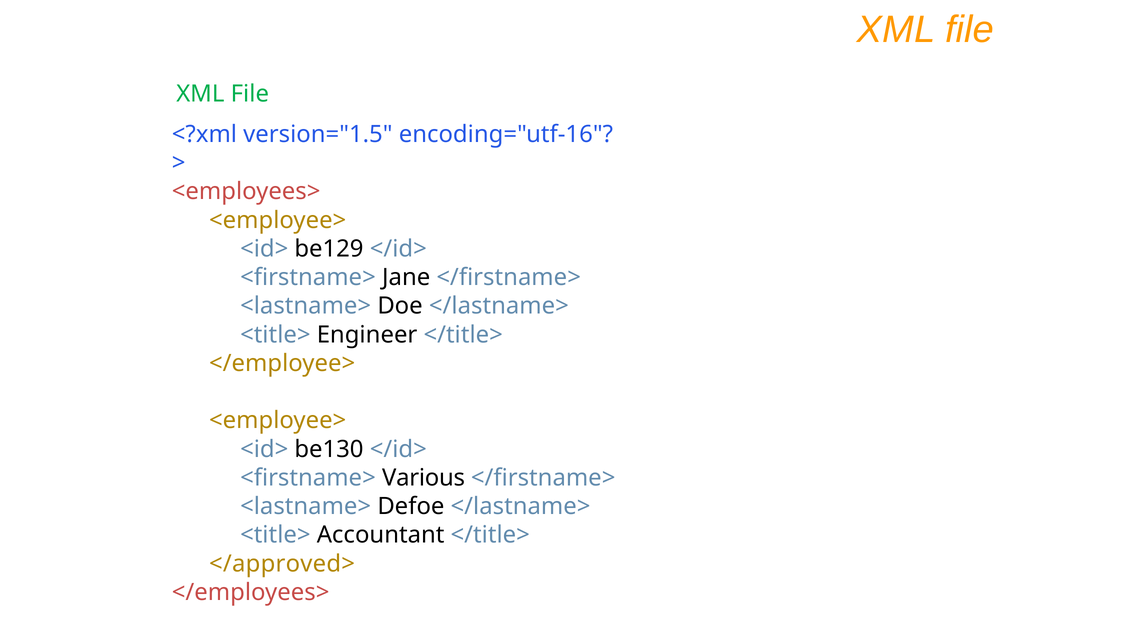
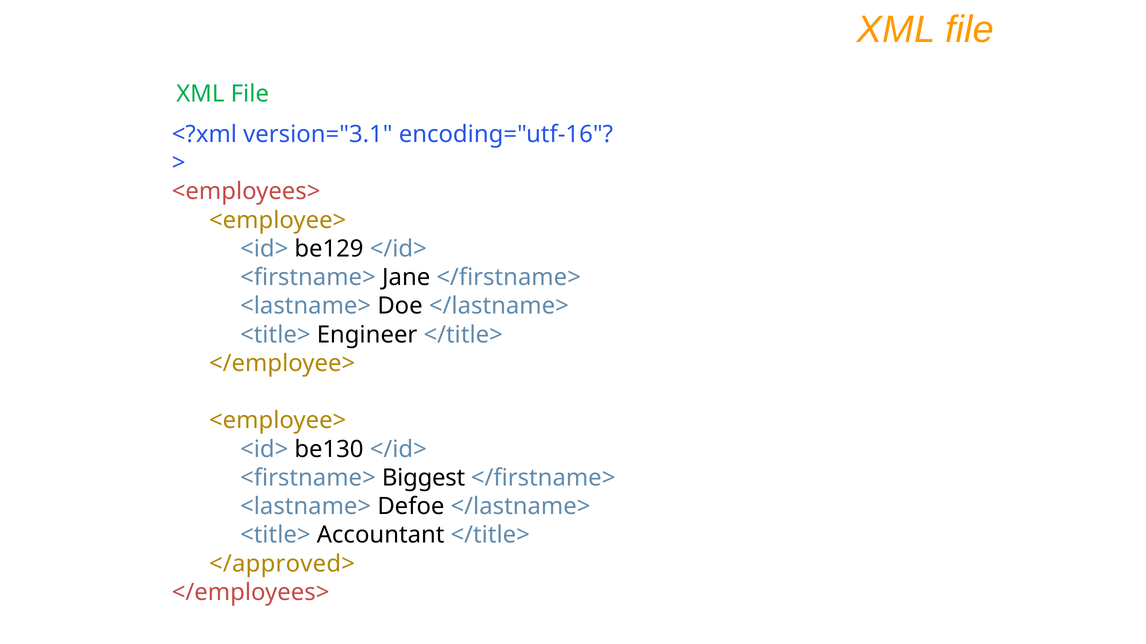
version="1.5: version="1.5 -> version="3.1
Various: Various -> Biggest
